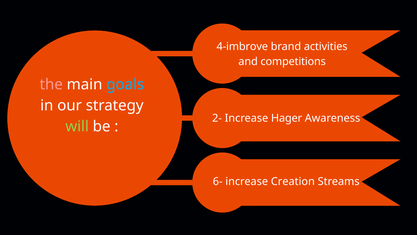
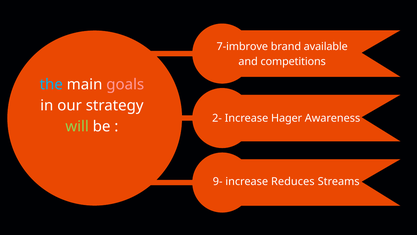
4-imbrove: 4-imbrove -> 7-imbrove
activities: activities -> available
the colour: pink -> light blue
goals at (125, 84) colour: light blue -> pink
6-: 6- -> 9-
Creation: Creation -> Reduces
